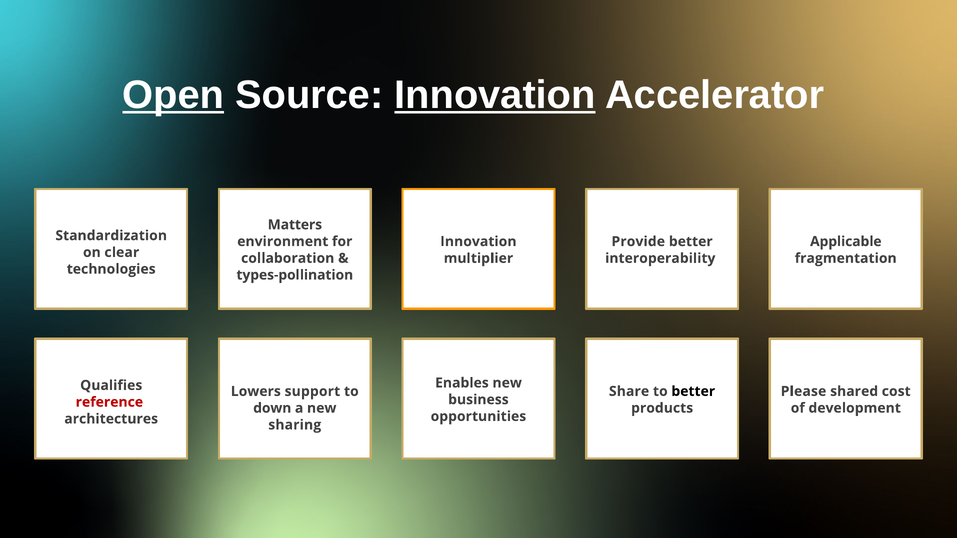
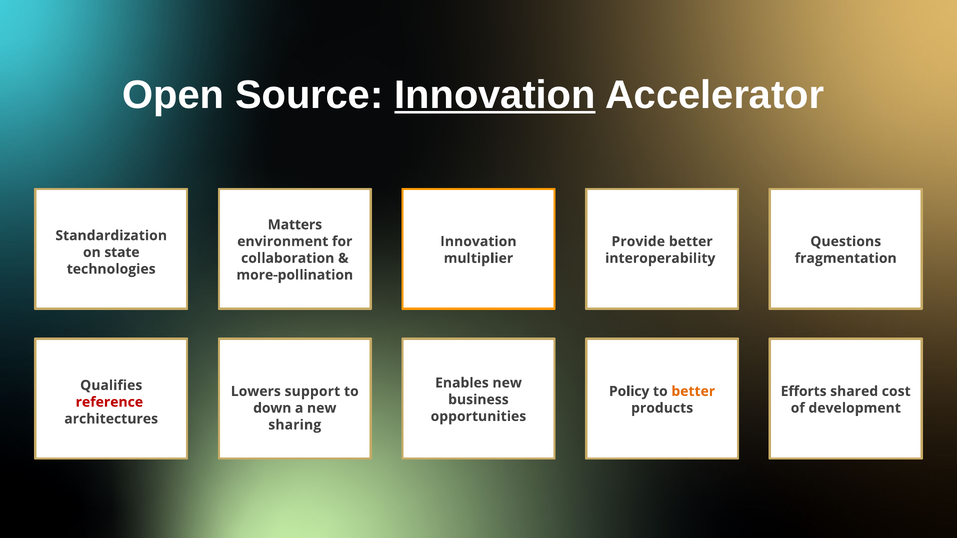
Open underline: present -> none
Applicable: Applicable -> Questions
clear: clear -> state
types-pollination: types-pollination -> more-pollination
Share: Share -> Policy
better at (693, 392) colour: black -> orange
Please: Please -> Efforts
